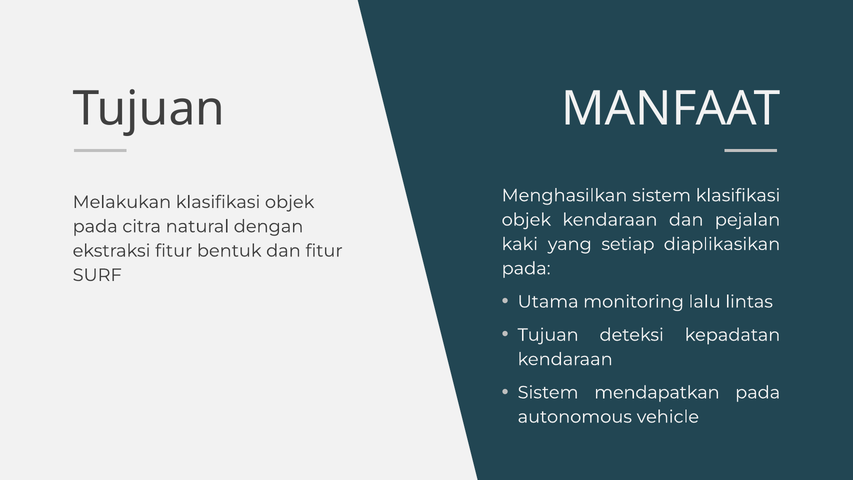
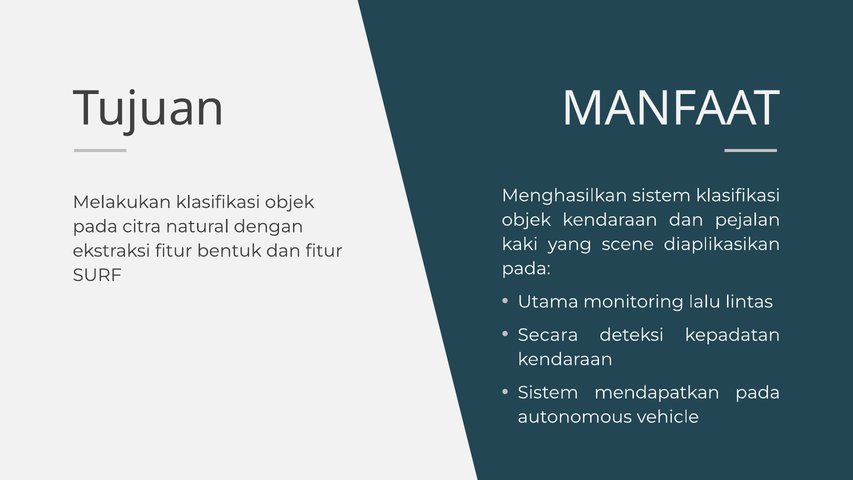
setiap: setiap -> scene
Tujuan at (548, 335): Tujuan -> Secara
